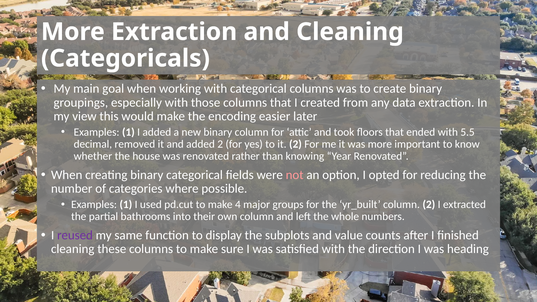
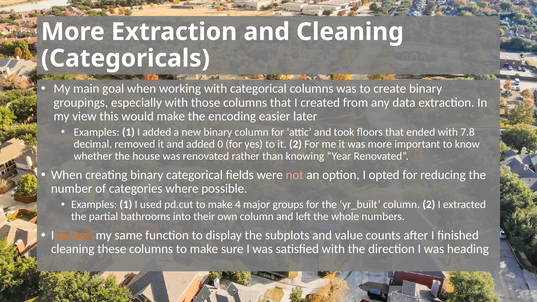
5.5: 5.5 -> 7.8
added 2: 2 -> 0
reused colour: purple -> orange
